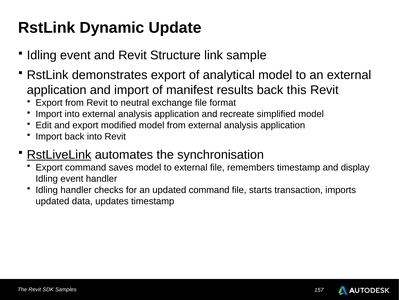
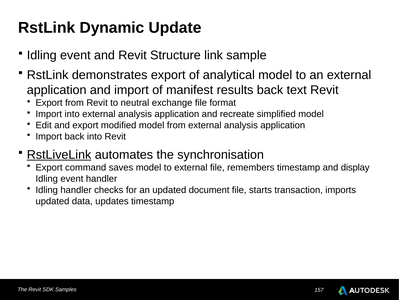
this: this -> text
updated command: command -> document
